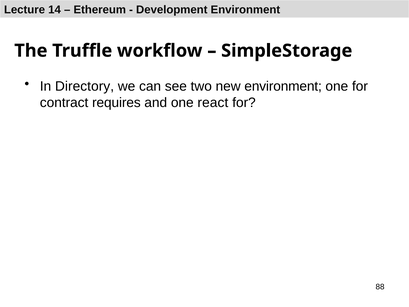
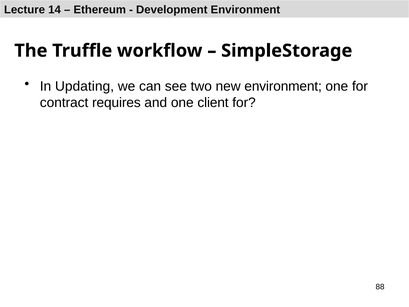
Directory: Directory -> Updating
react: react -> client
